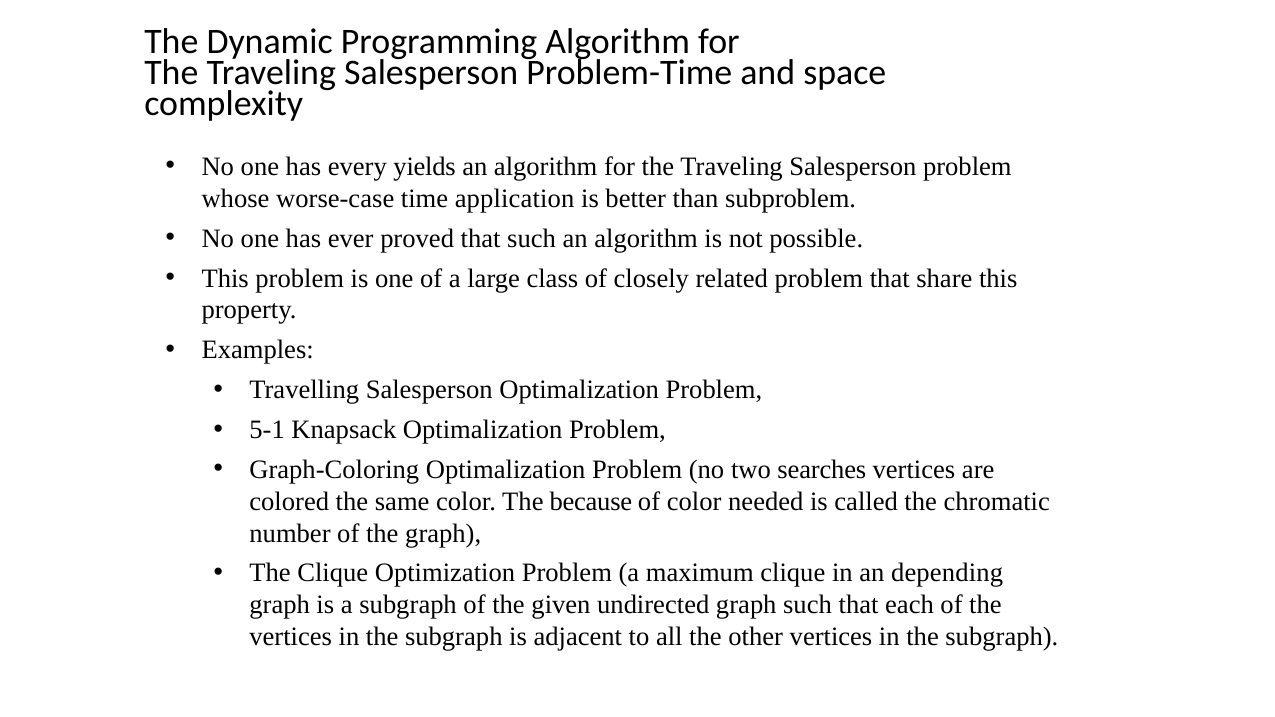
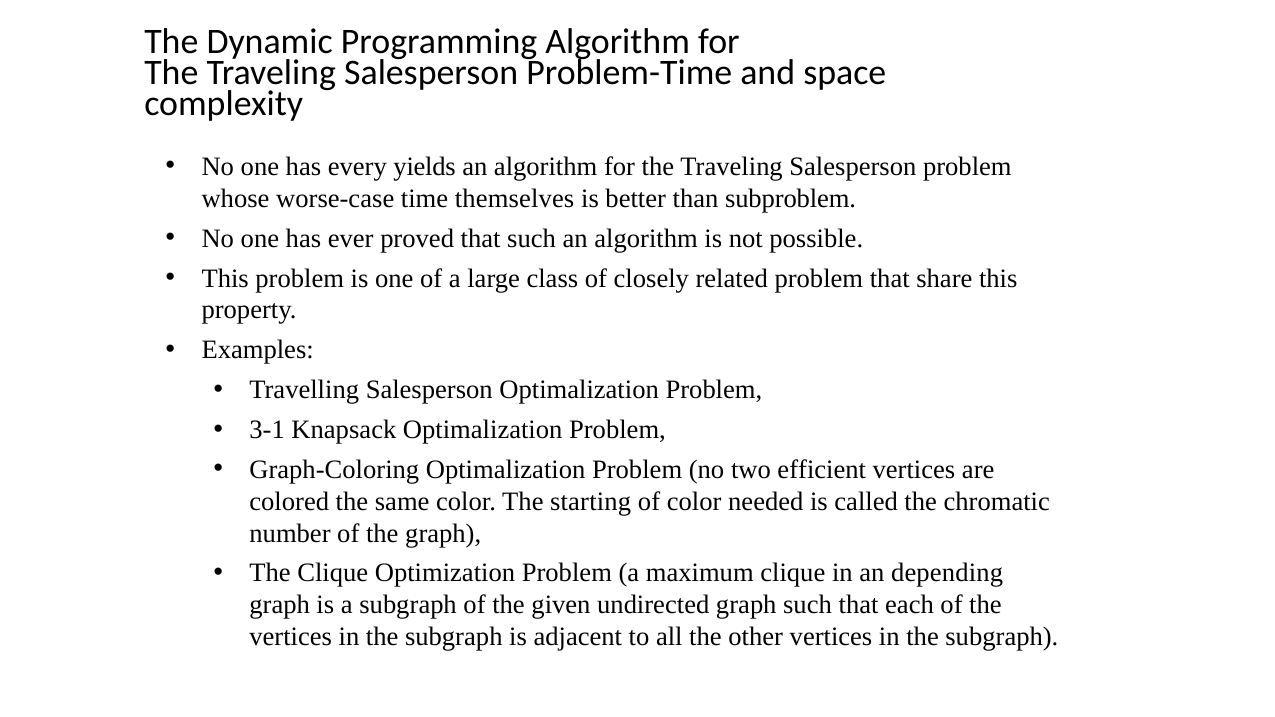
application: application -> themselves
5-1: 5-1 -> 3-1
searches: searches -> efficient
because: because -> starting
